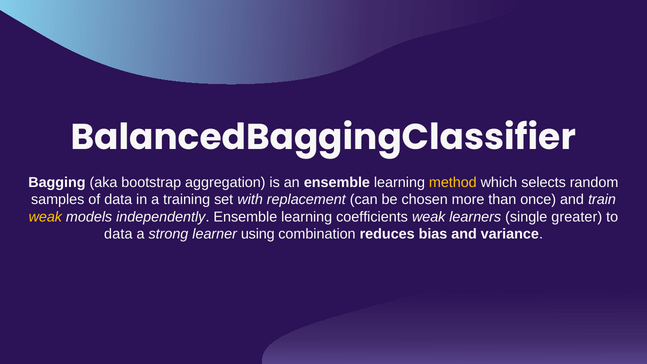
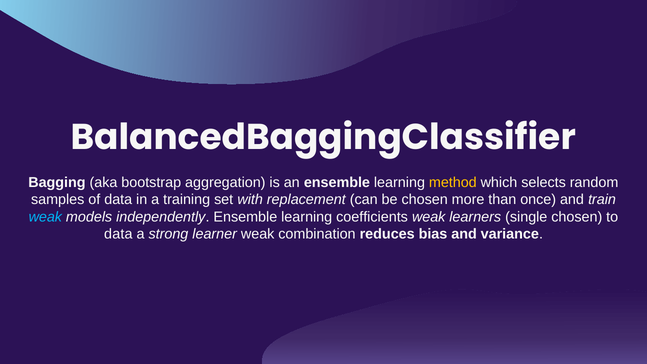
weak at (45, 217) colour: yellow -> light blue
single greater: greater -> chosen
learner using: using -> weak
